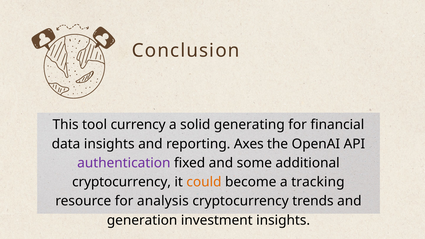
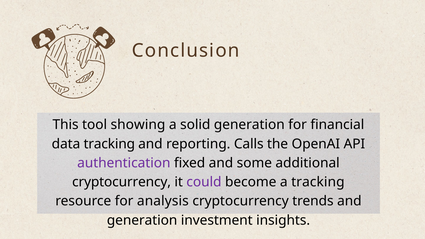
currency: currency -> showing
solid generating: generating -> generation
data insights: insights -> tracking
Axes: Axes -> Calls
could colour: orange -> purple
